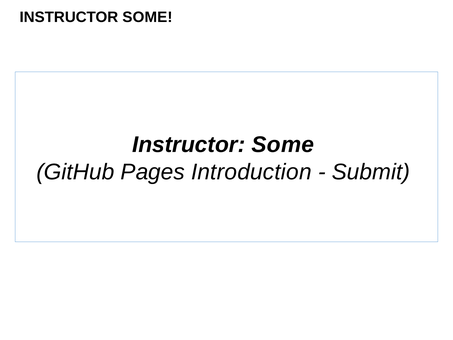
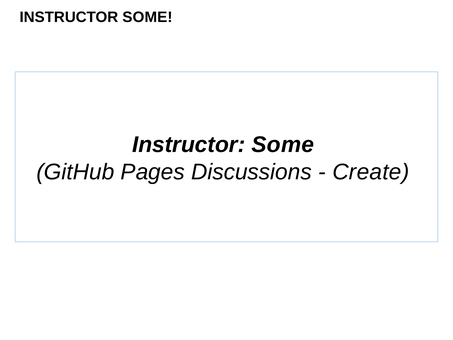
Introduction: Introduction -> Discussions
Submit: Submit -> Create
